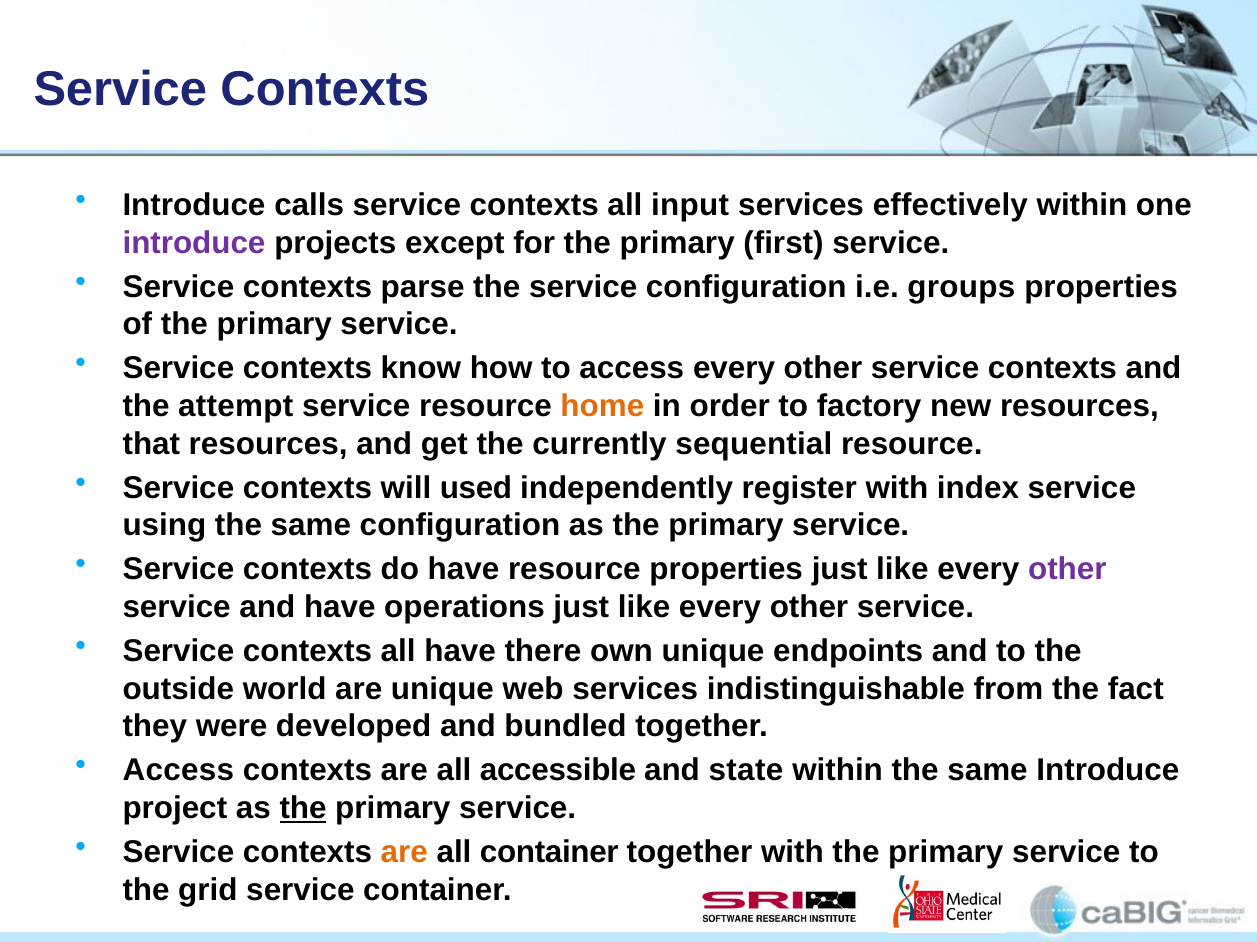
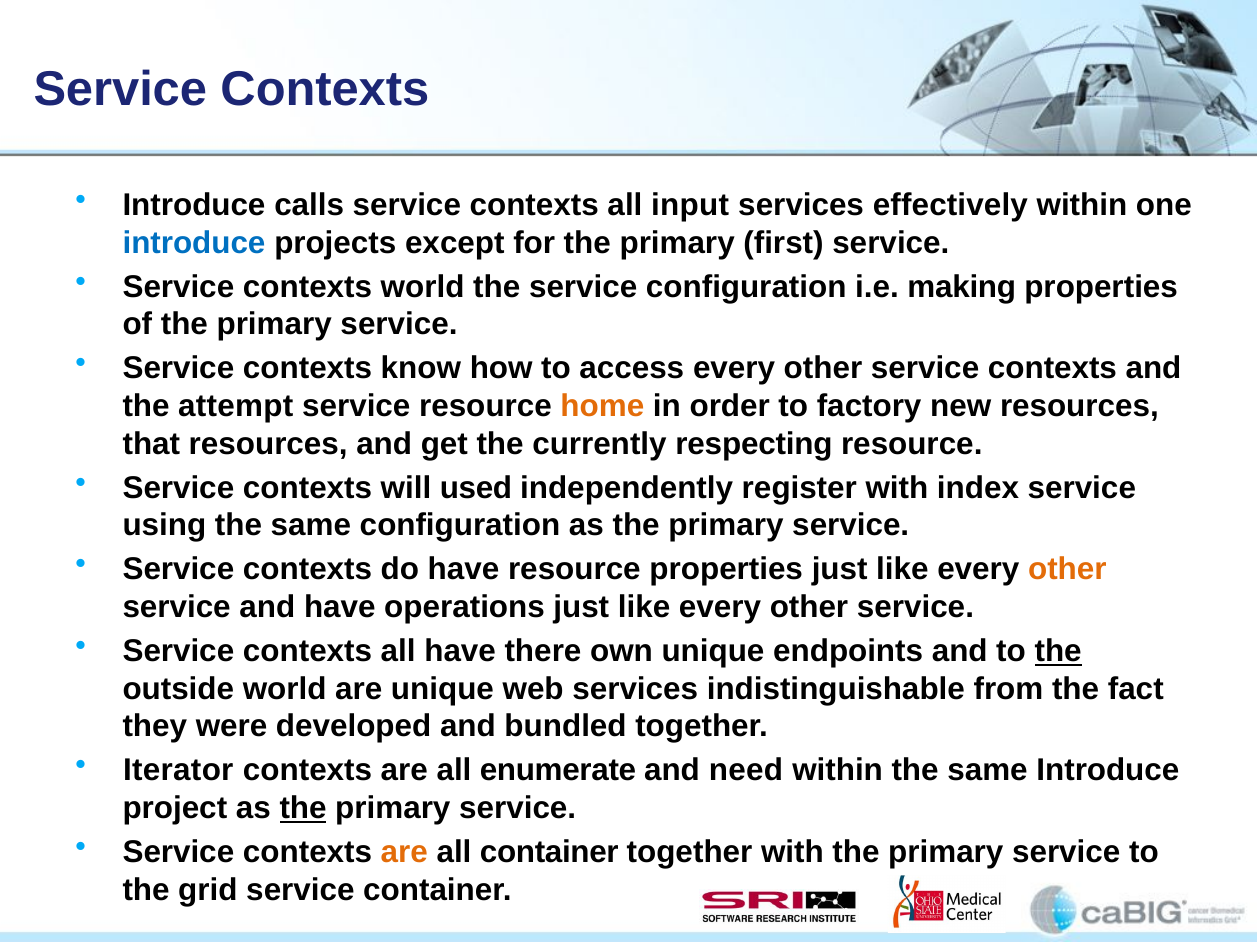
introduce at (194, 243) colour: purple -> blue
contexts parse: parse -> world
groups: groups -> making
sequential: sequential -> respecting
other at (1067, 570) colour: purple -> orange
the at (1058, 652) underline: none -> present
Access at (178, 771): Access -> Iterator
accessible: accessible -> enumerate
state: state -> need
